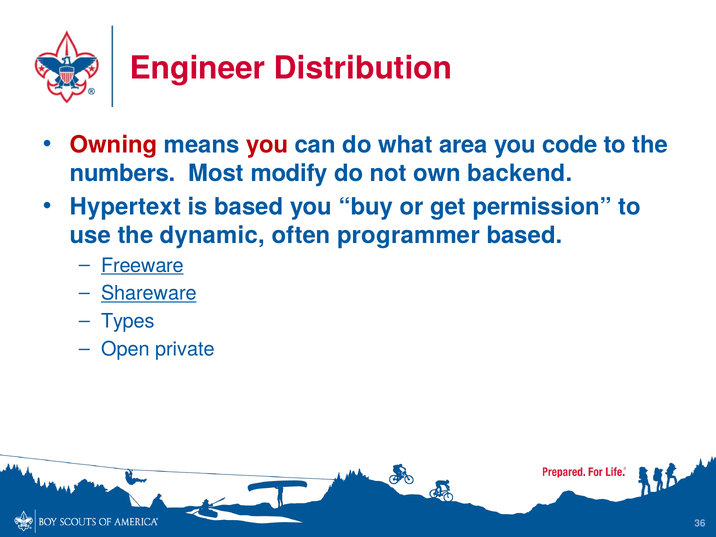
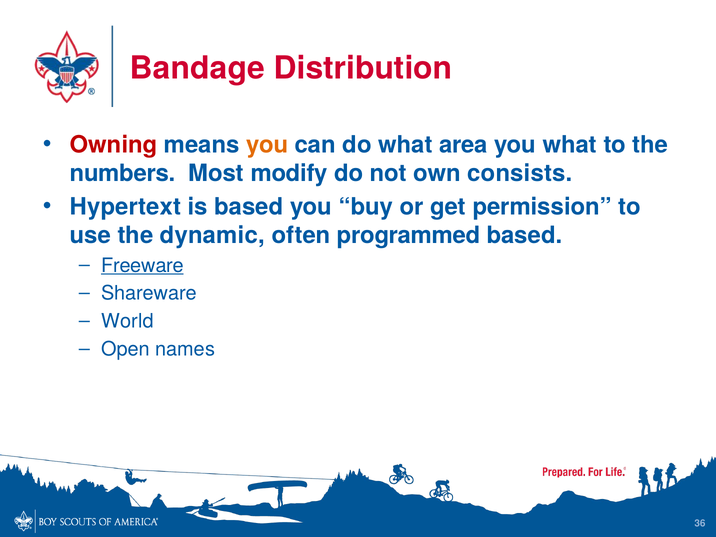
Engineer: Engineer -> Bandage
you at (267, 145) colour: red -> orange
you code: code -> what
backend: backend -> consists
programmer: programmer -> programmed
Shareware underline: present -> none
Types: Types -> World
private: private -> names
